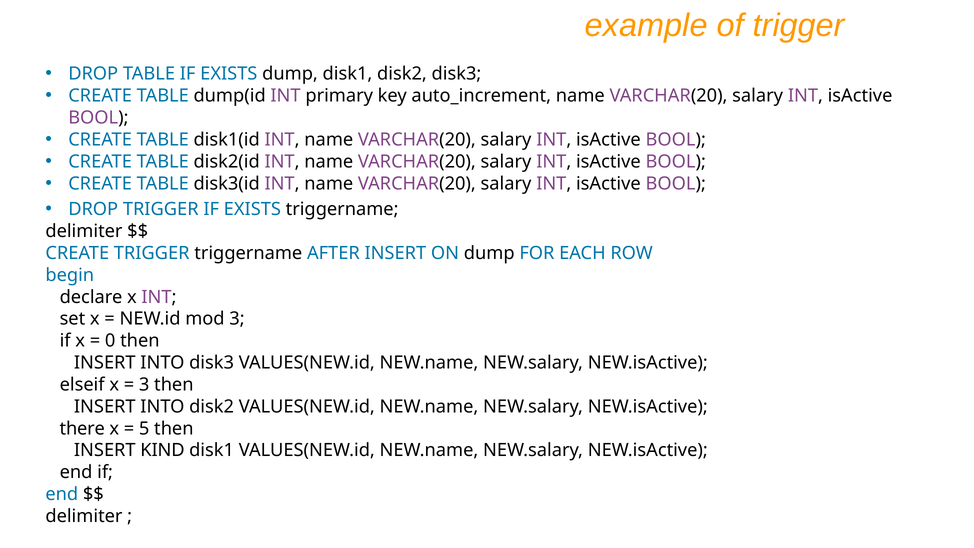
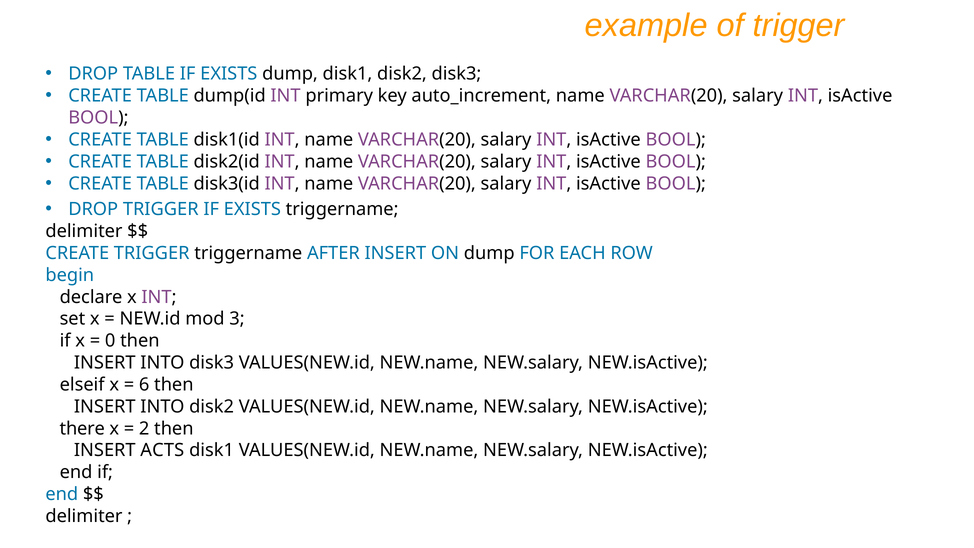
3 at (144, 385): 3 -> 6
5: 5 -> 2
KIND: KIND -> ACTS
